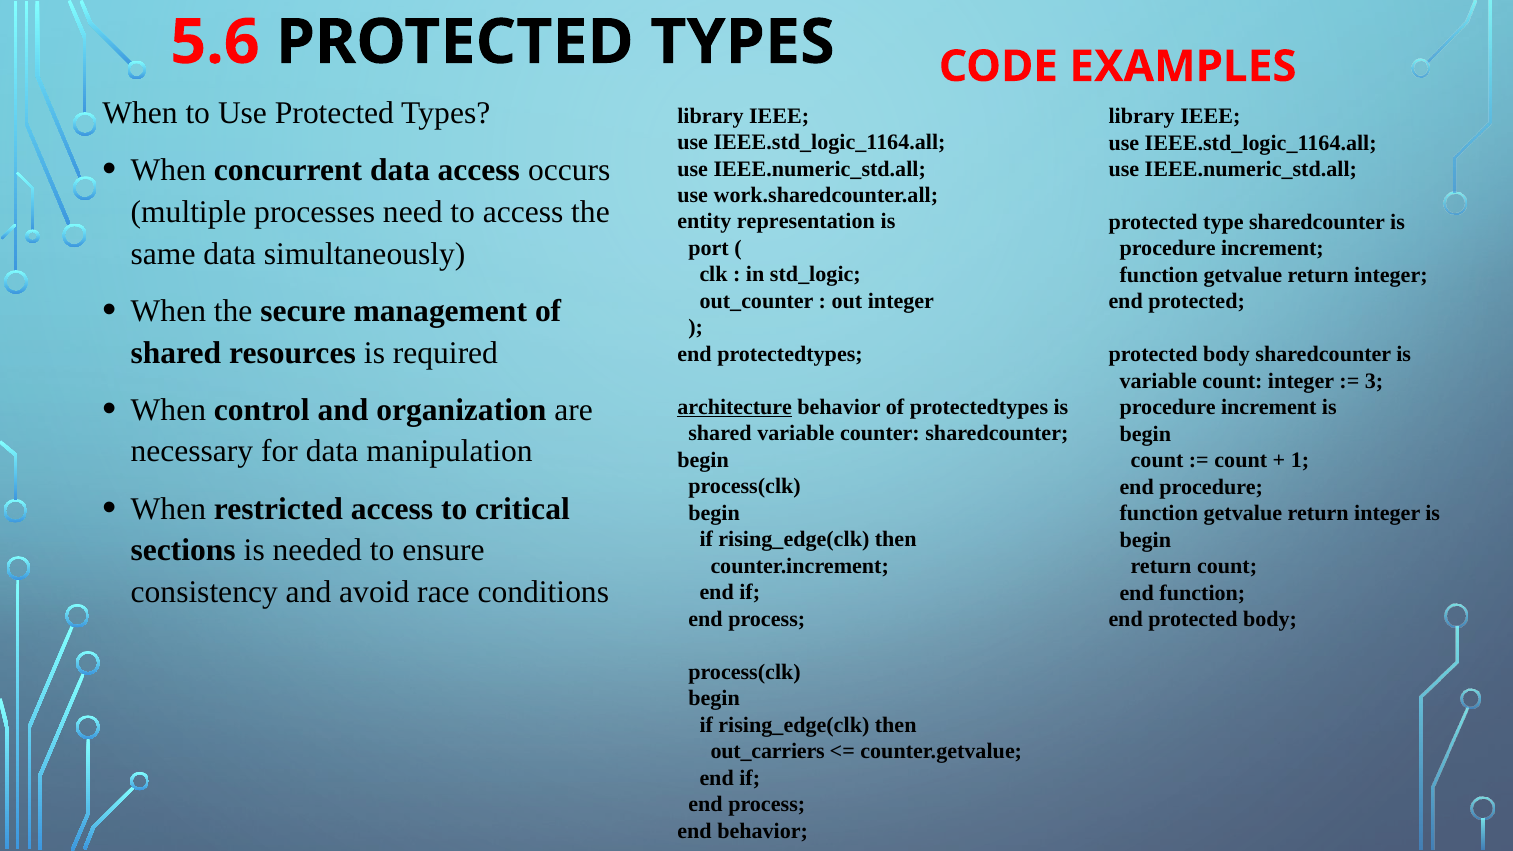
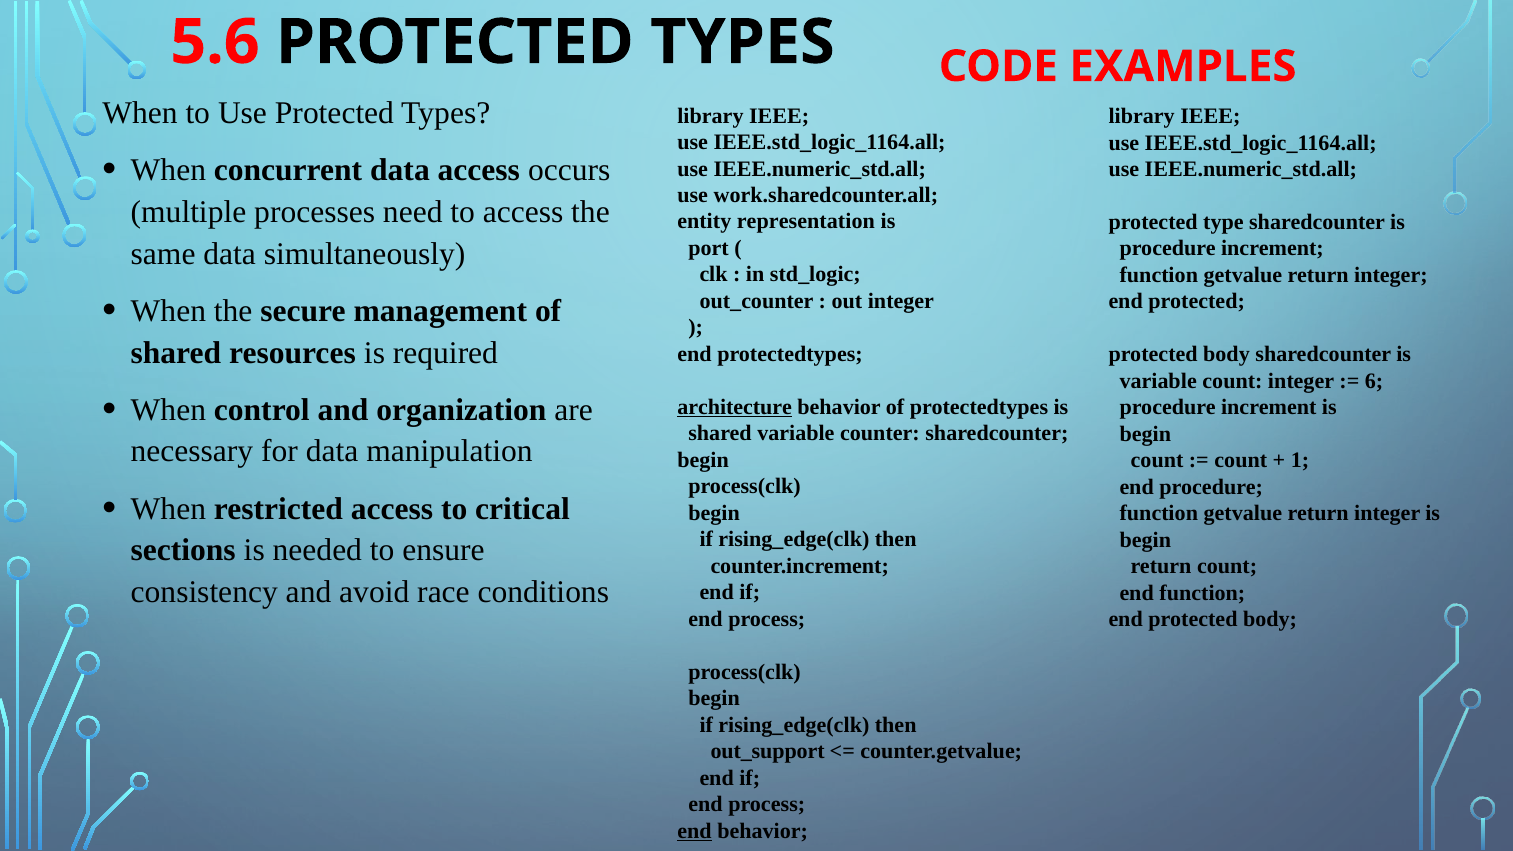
3: 3 -> 6
out_carriers: out_carriers -> out_support
end at (695, 831) underline: none -> present
